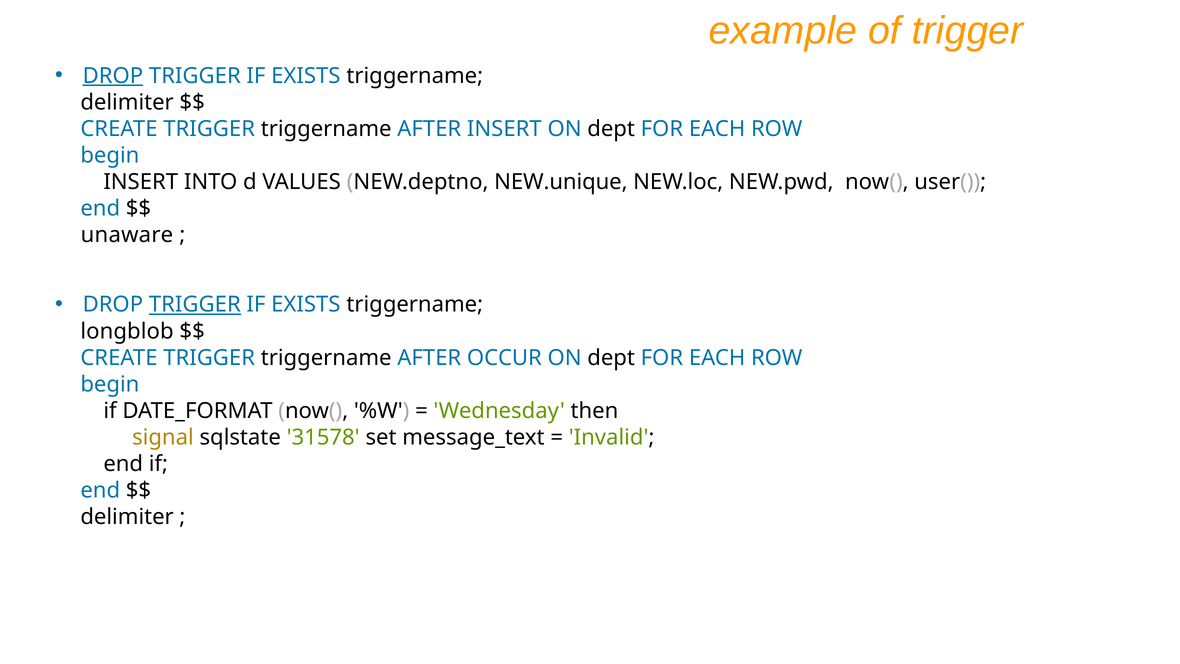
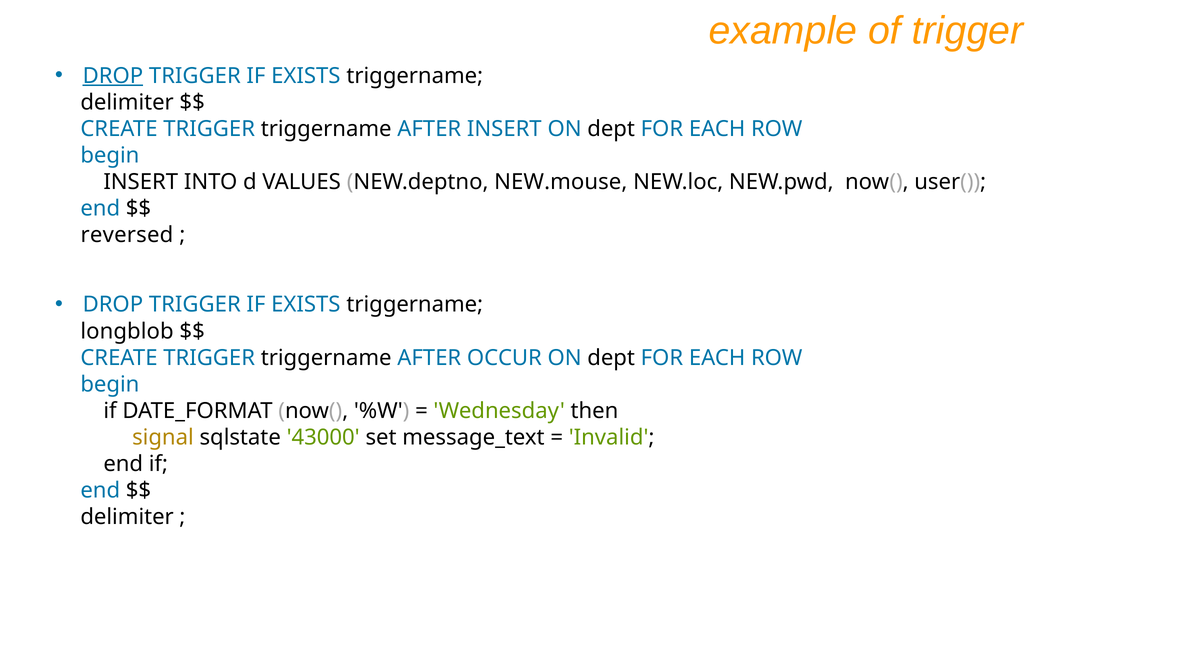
NEW.unique: NEW.unique -> NEW.mouse
unaware: unaware -> reversed
TRIGGER at (195, 305) underline: present -> none
31578: 31578 -> 43000
